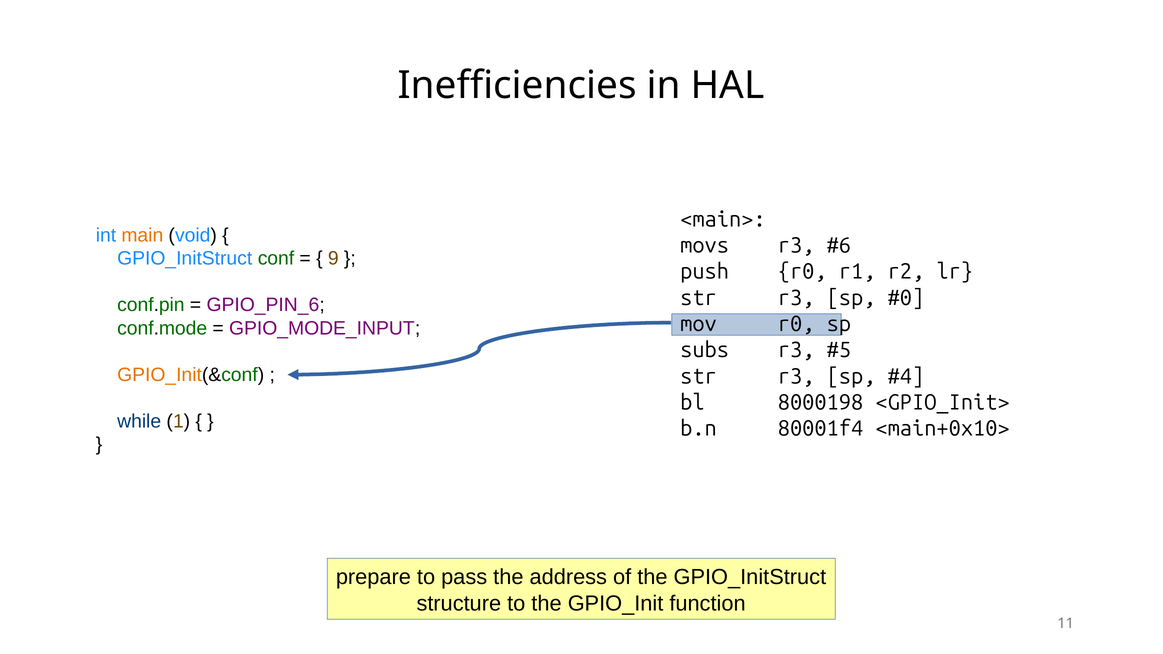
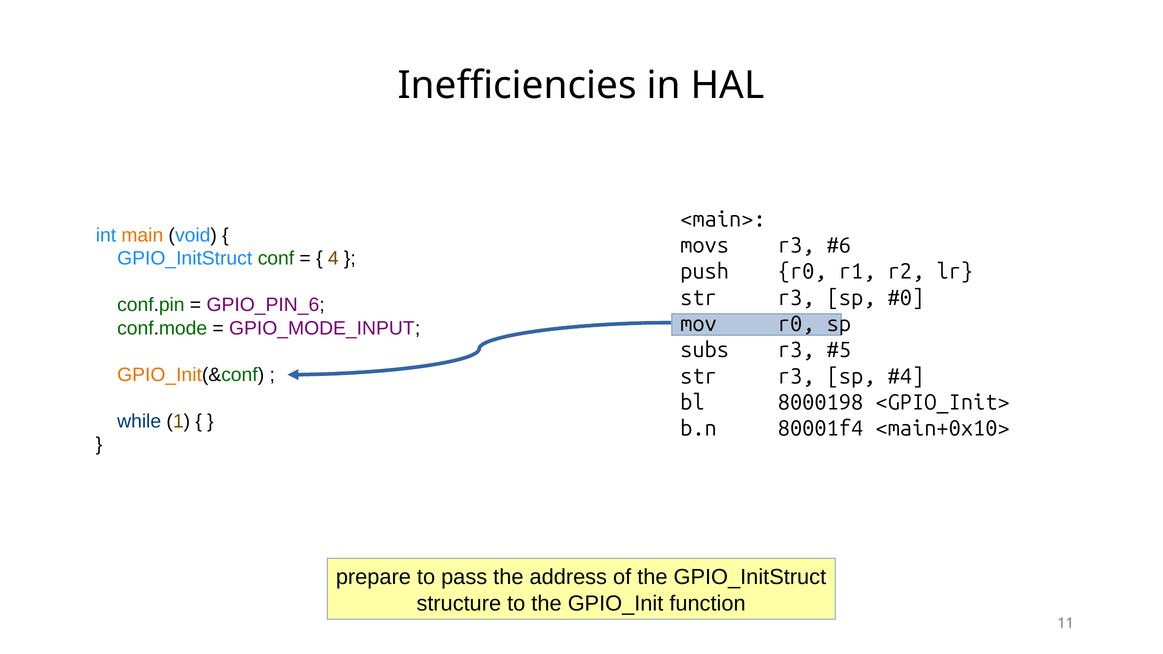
9: 9 -> 4
